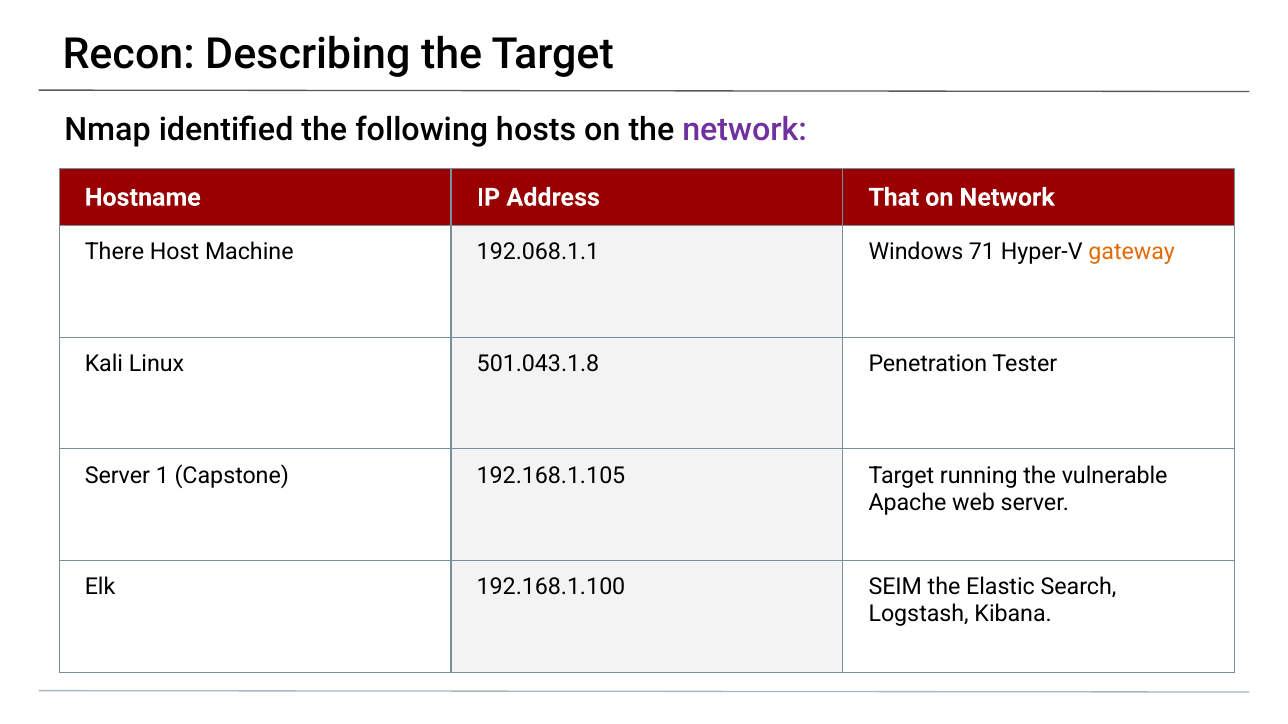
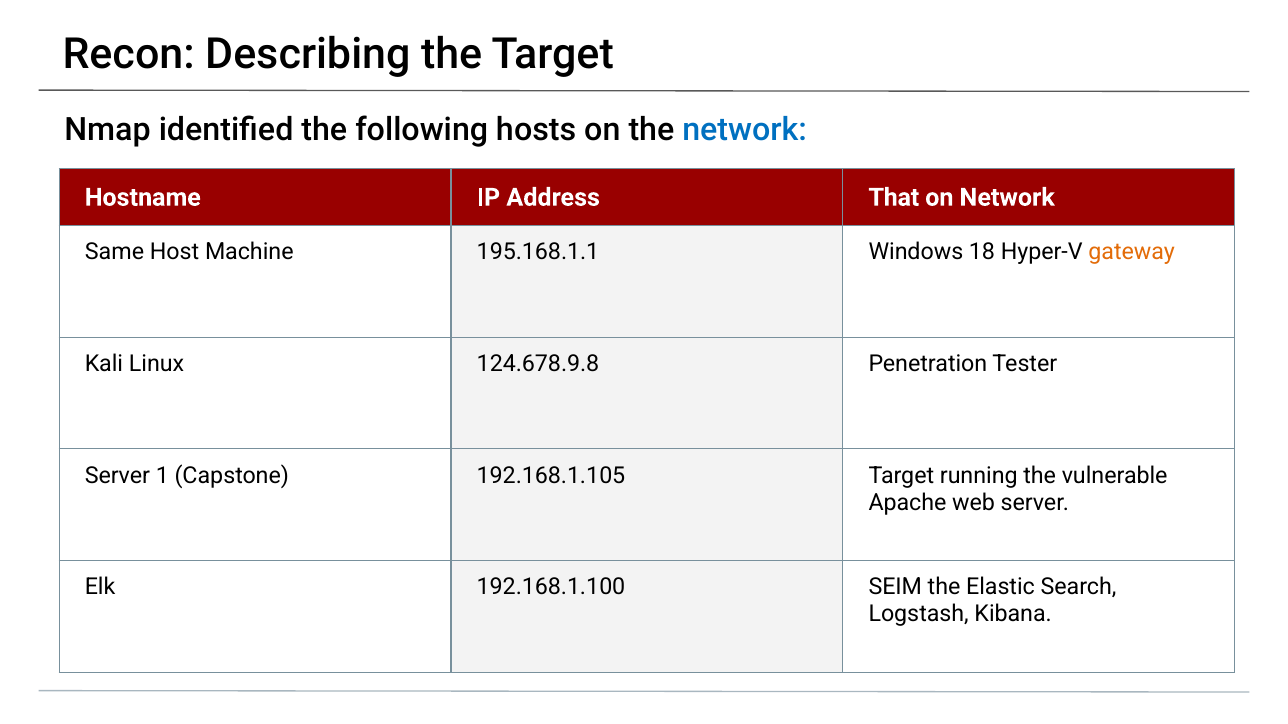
network at (745, 130) colour: purple -> blue
There: There -> Same
192.068.1.1: 192.068.1.1 -> 195.168.1.1
71: 71 -> 18
501.043.1.8: 501.043.1.8 -> 124.678.9.8
